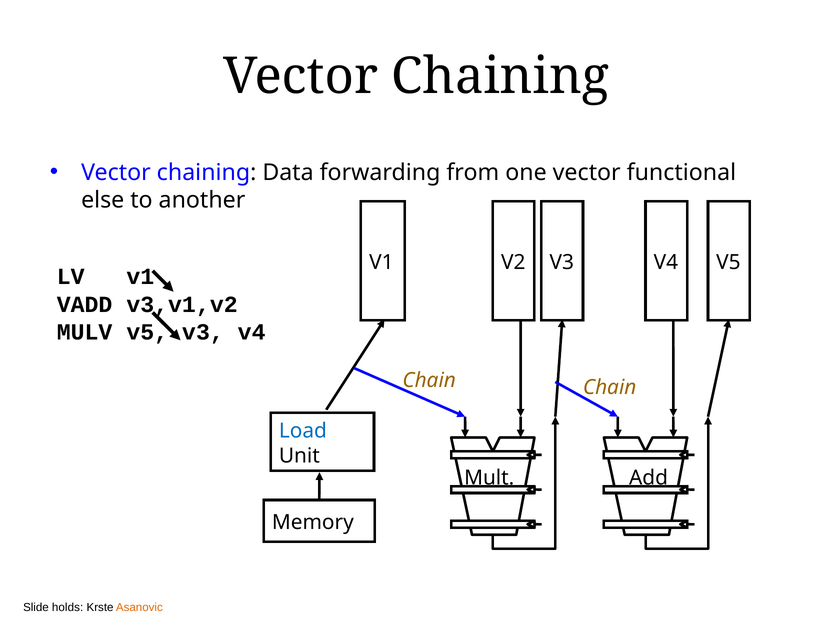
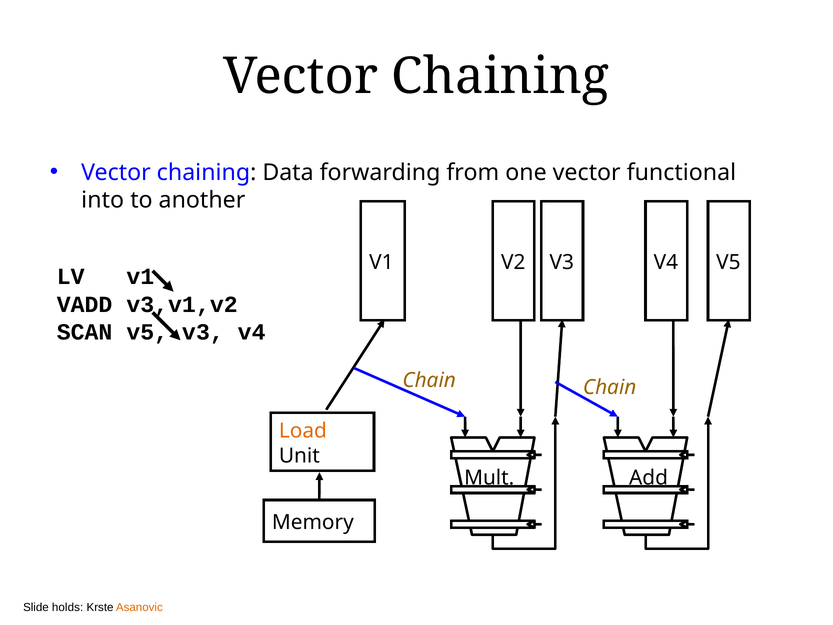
else: else -> into
MULV: MULV -> SCAN
Load colour: blue -> orange
